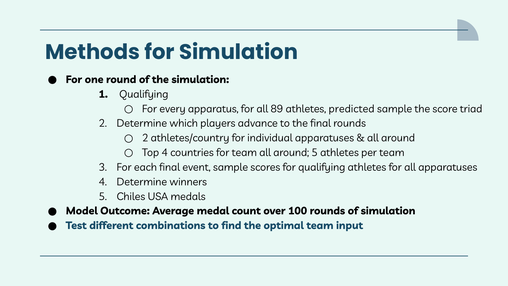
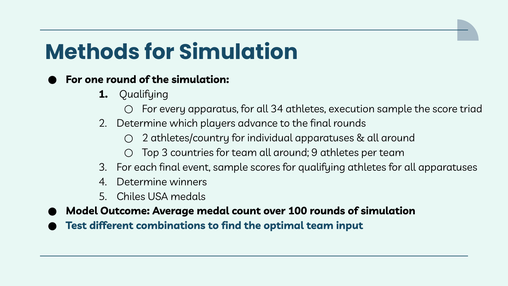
89: 89 -> 34
predicted: predicted -> execution
Top 4: 4 -> 3
around 5: 5 -> 9
